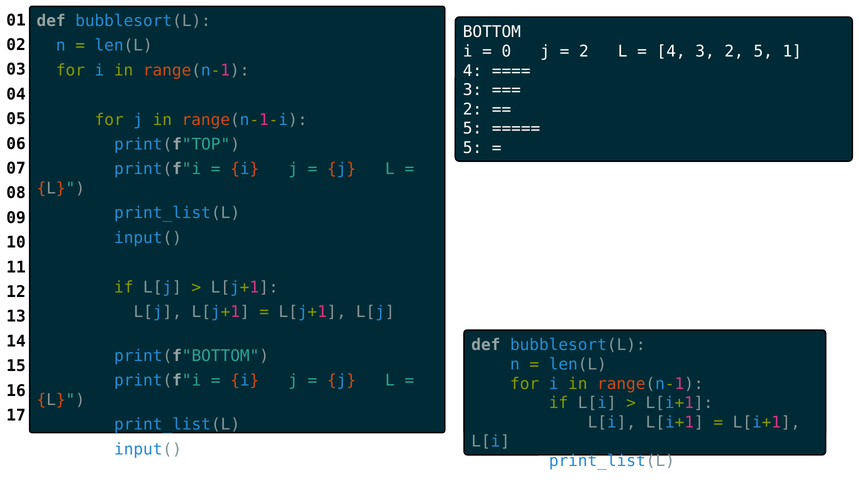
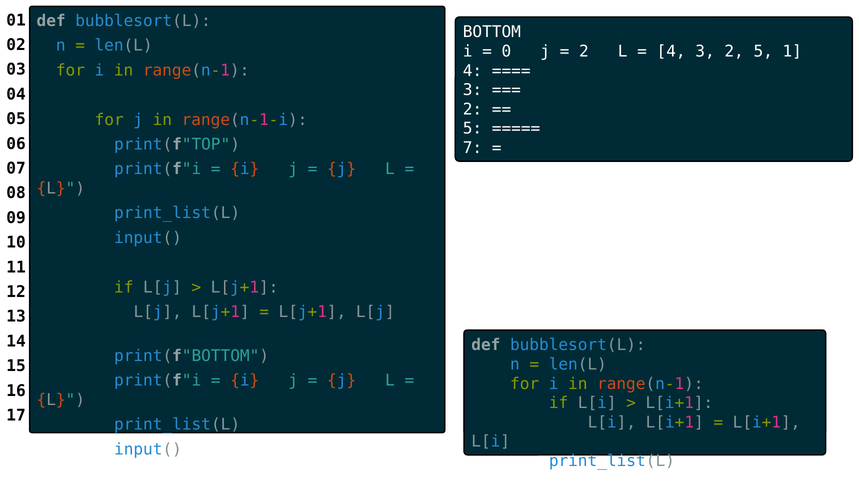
5 at (473, 148): 5 -> 7
